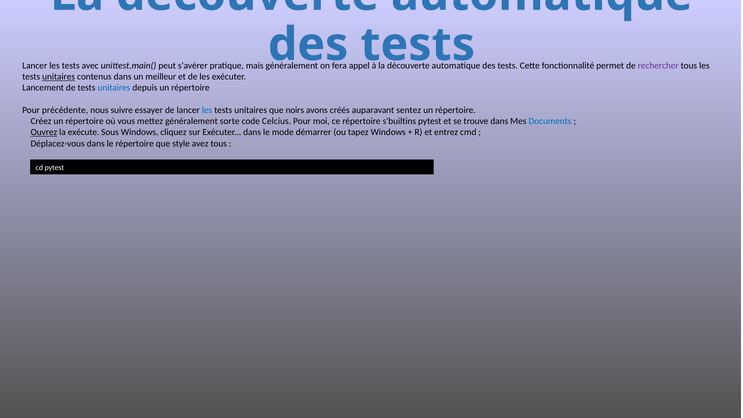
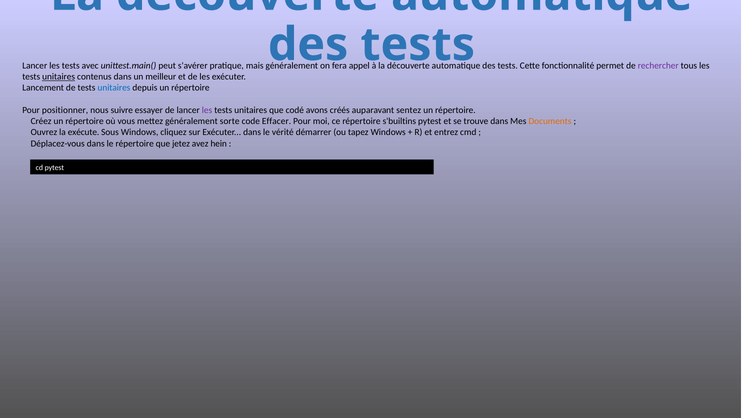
précédente: précédente -> positionner
les at (207, 110) colour: blue -> purple
noirs: noirs -> codé
Celcius: Celcius -> Effacer
Documents colour: blue -> orange
Ouvrez underline: present -> none
mode: mode -> vérité
style: style -> jetez
avez tous: tous -> hein
